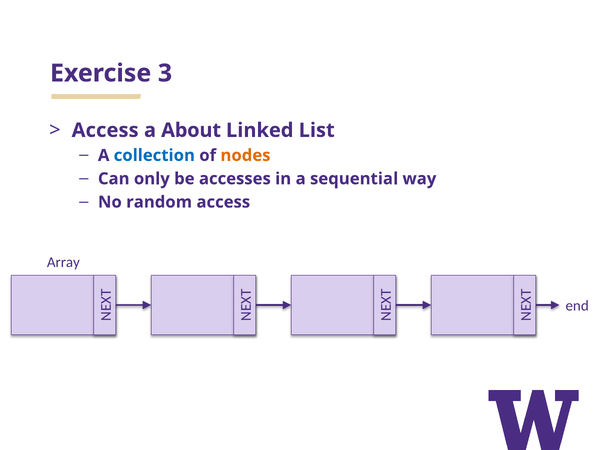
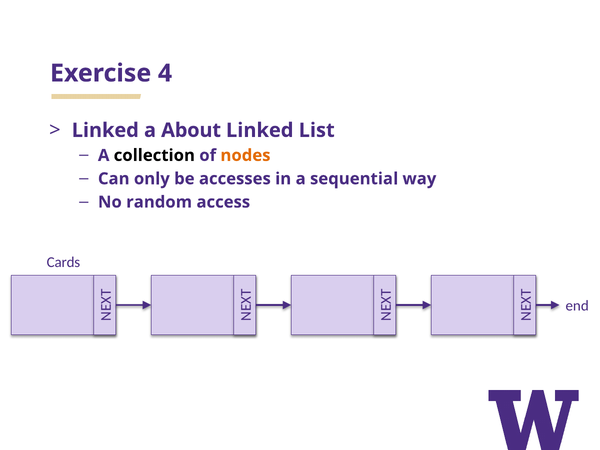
3: 3 -> 4
Access at (105, 130): Access -> Linked
collection colour: blue -> black
Array: Array -> Cards
